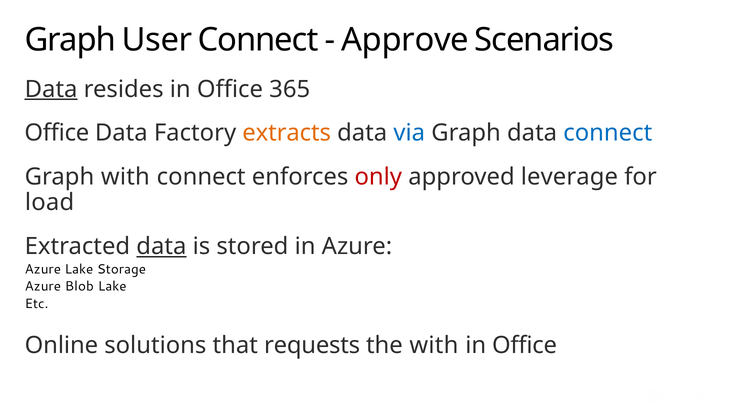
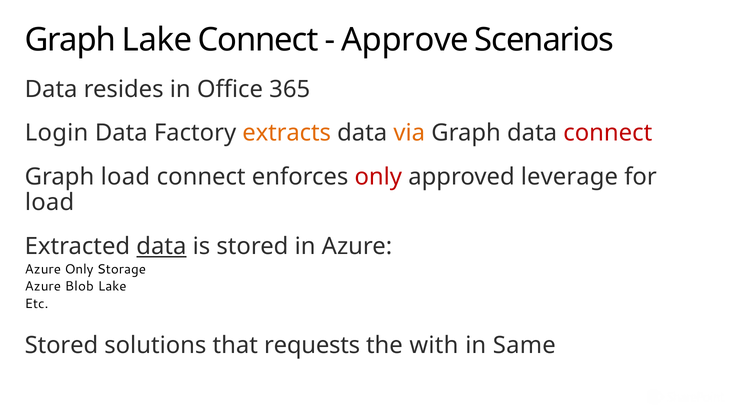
Graph User: User -> Lake
Data at (51, 89) underline: present -> none
Office at (57, 133): Office -> Login
via colour: blue -> orange
connect at (608, 133) colour: blue -> red
Graph with: with -> load
Azure Lake: Lake -> Only
Online at (61, 346): Online -> Stored
Office at (525, 346): Office -> Same
